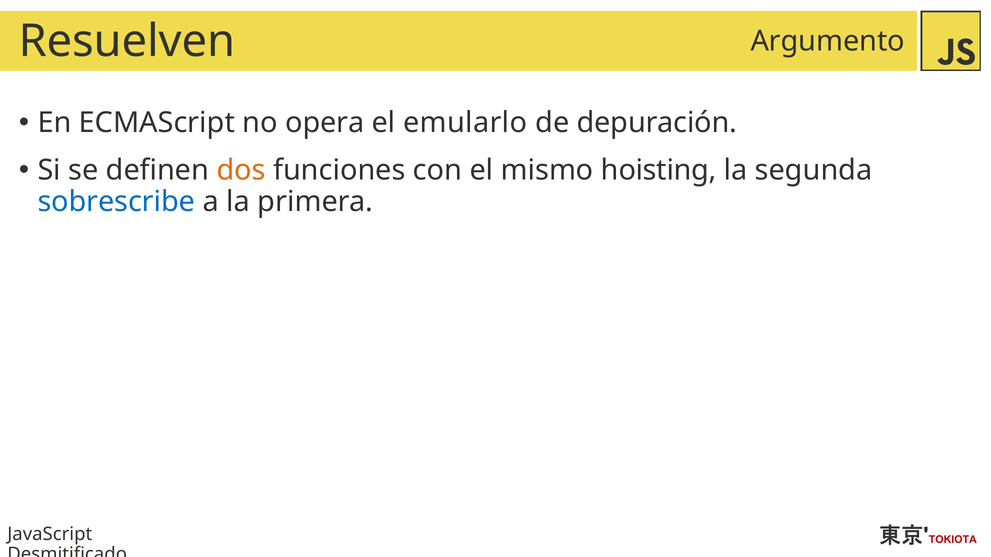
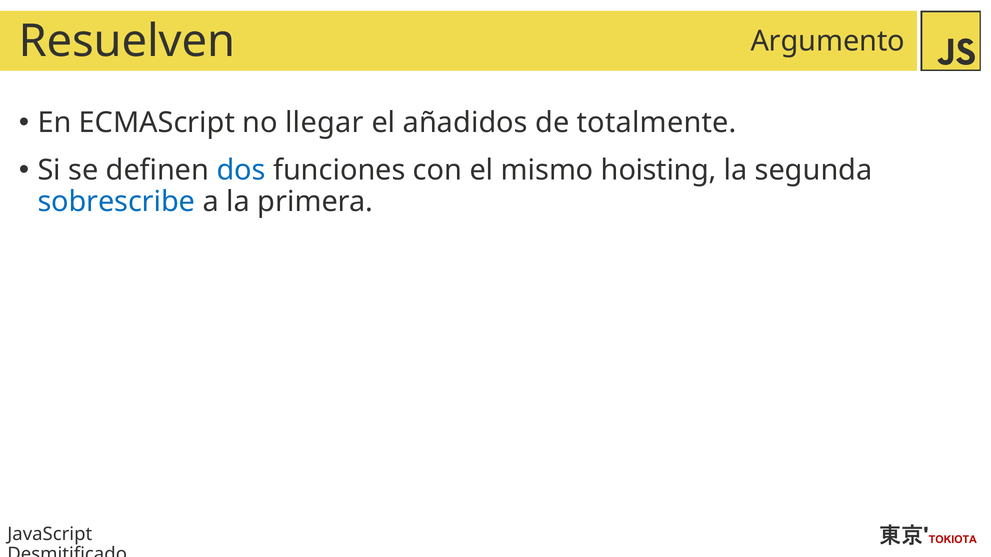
opera: opera -> llegar
emularlo: emularlo -> añadidos
depuración: depuración -> totalmente
dos colour: orange -> blue
